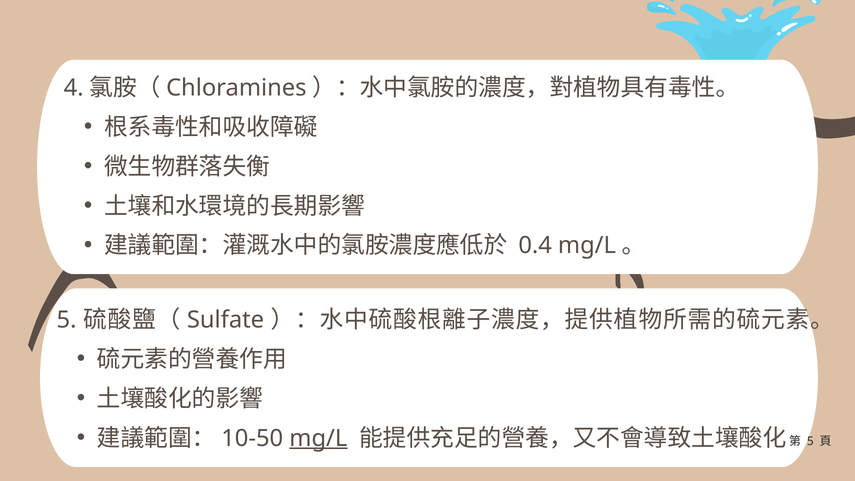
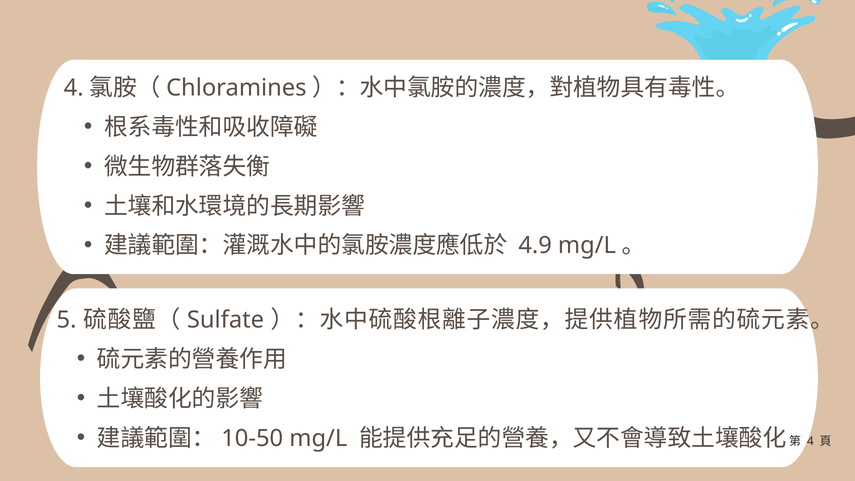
0.4: 0.4 -> 4.9
mg/L at (318, 438) underline: present -> none
5 at (810, 441): 5 -> 4
